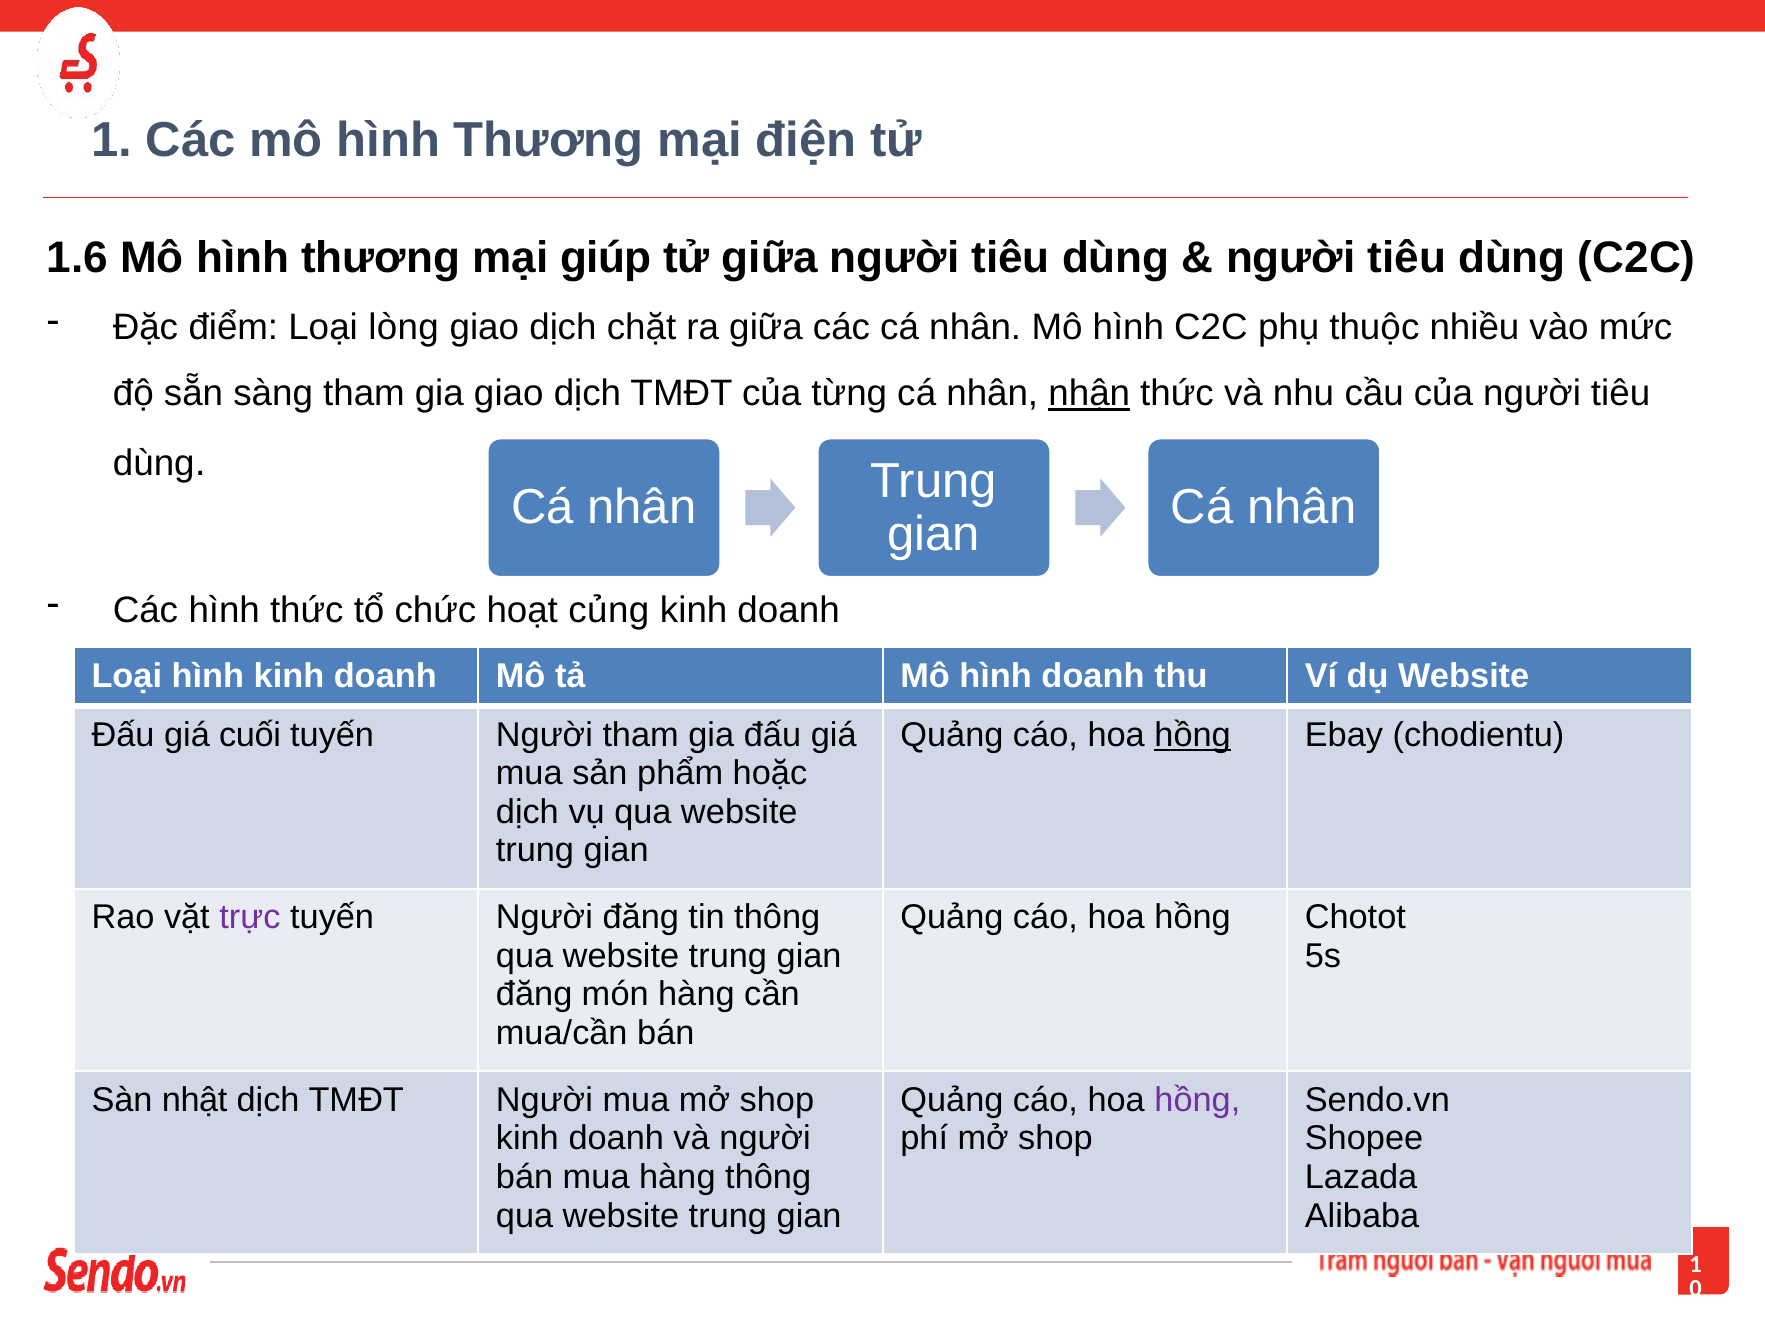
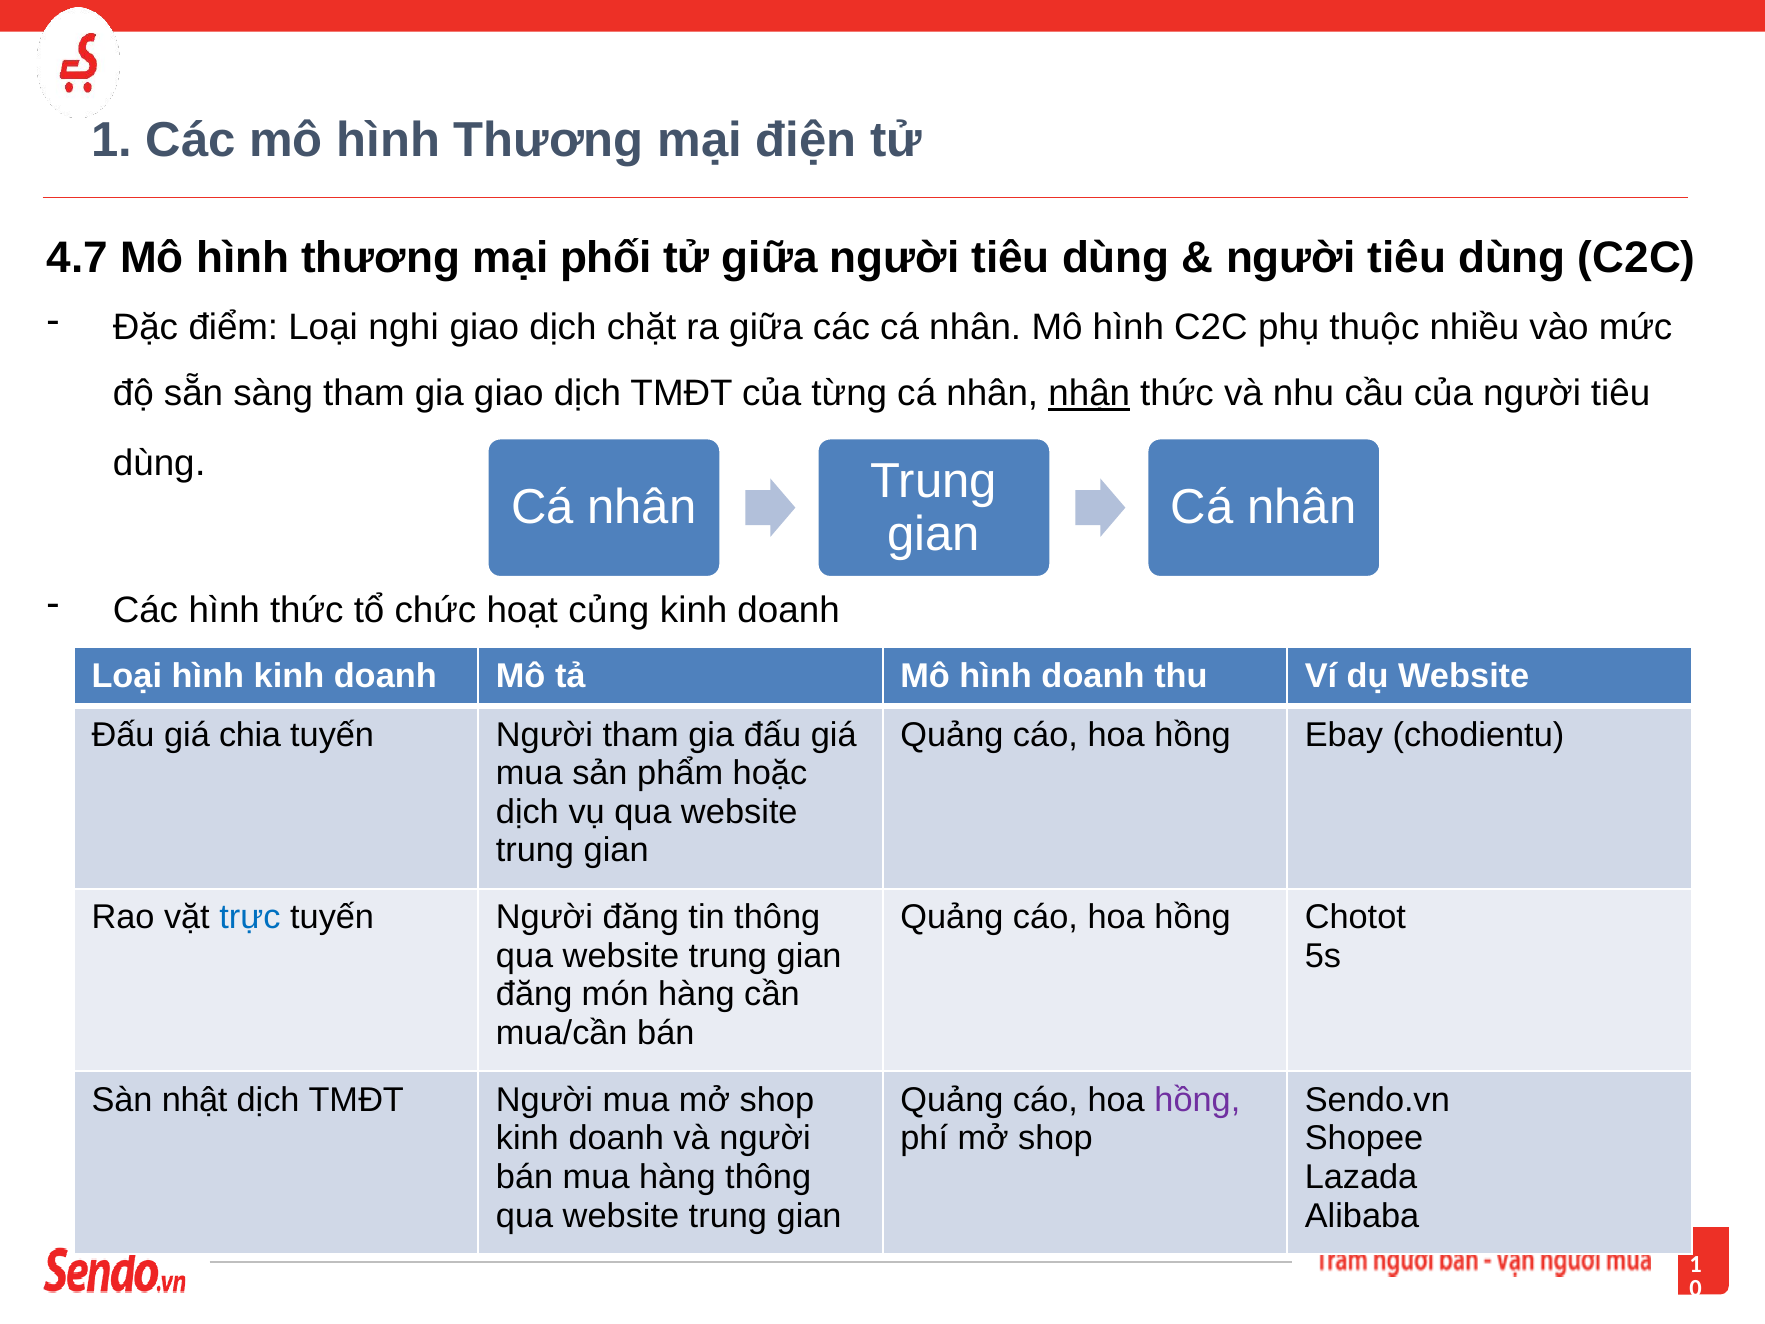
1.6: 1.6 -> 4.7
giúp: giúp -> phối
lòng: lòng -> nghi
cuối: cuối -> chia
hồng at (1193, 735) underline: present -> none
trực colour: purple -> blue
